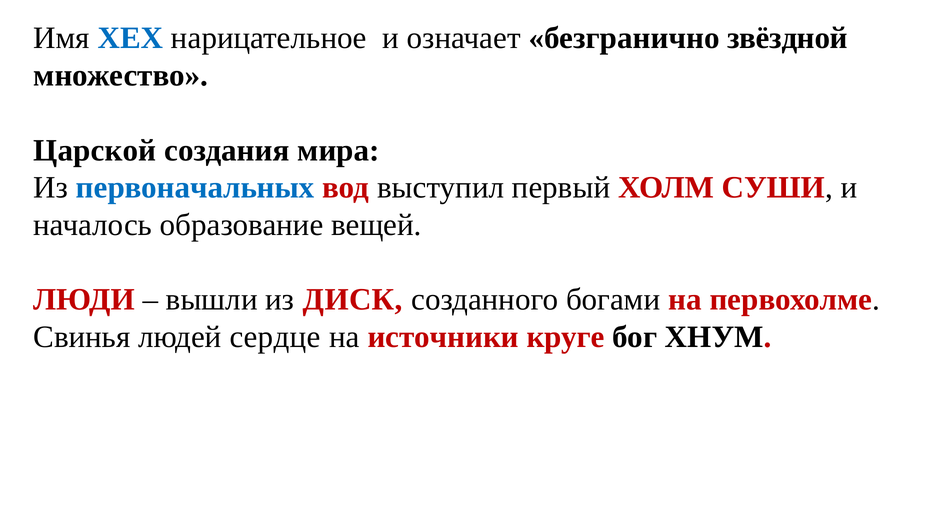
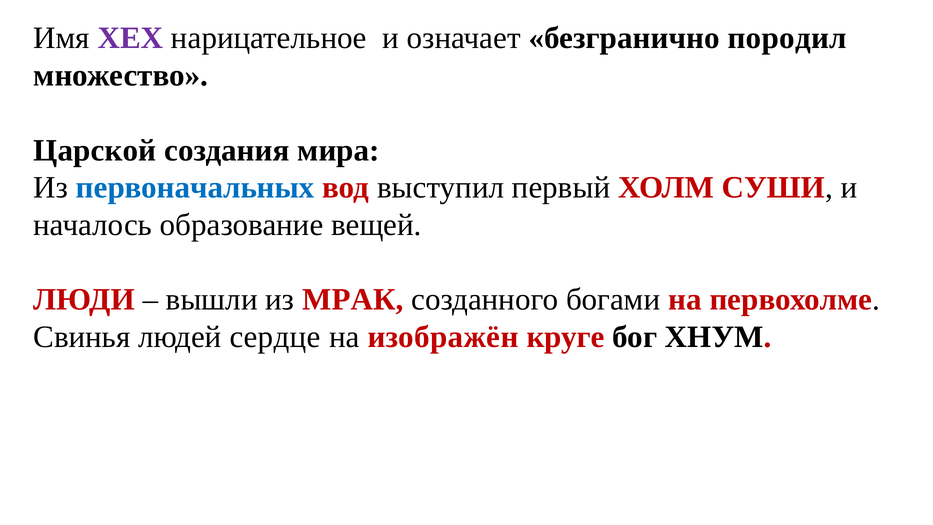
ХЕХ colour: blue -> purple
звёздной: звёздной -> породил
ДИСК: ДИСК -> МРАК
источники: источники -> изображён
